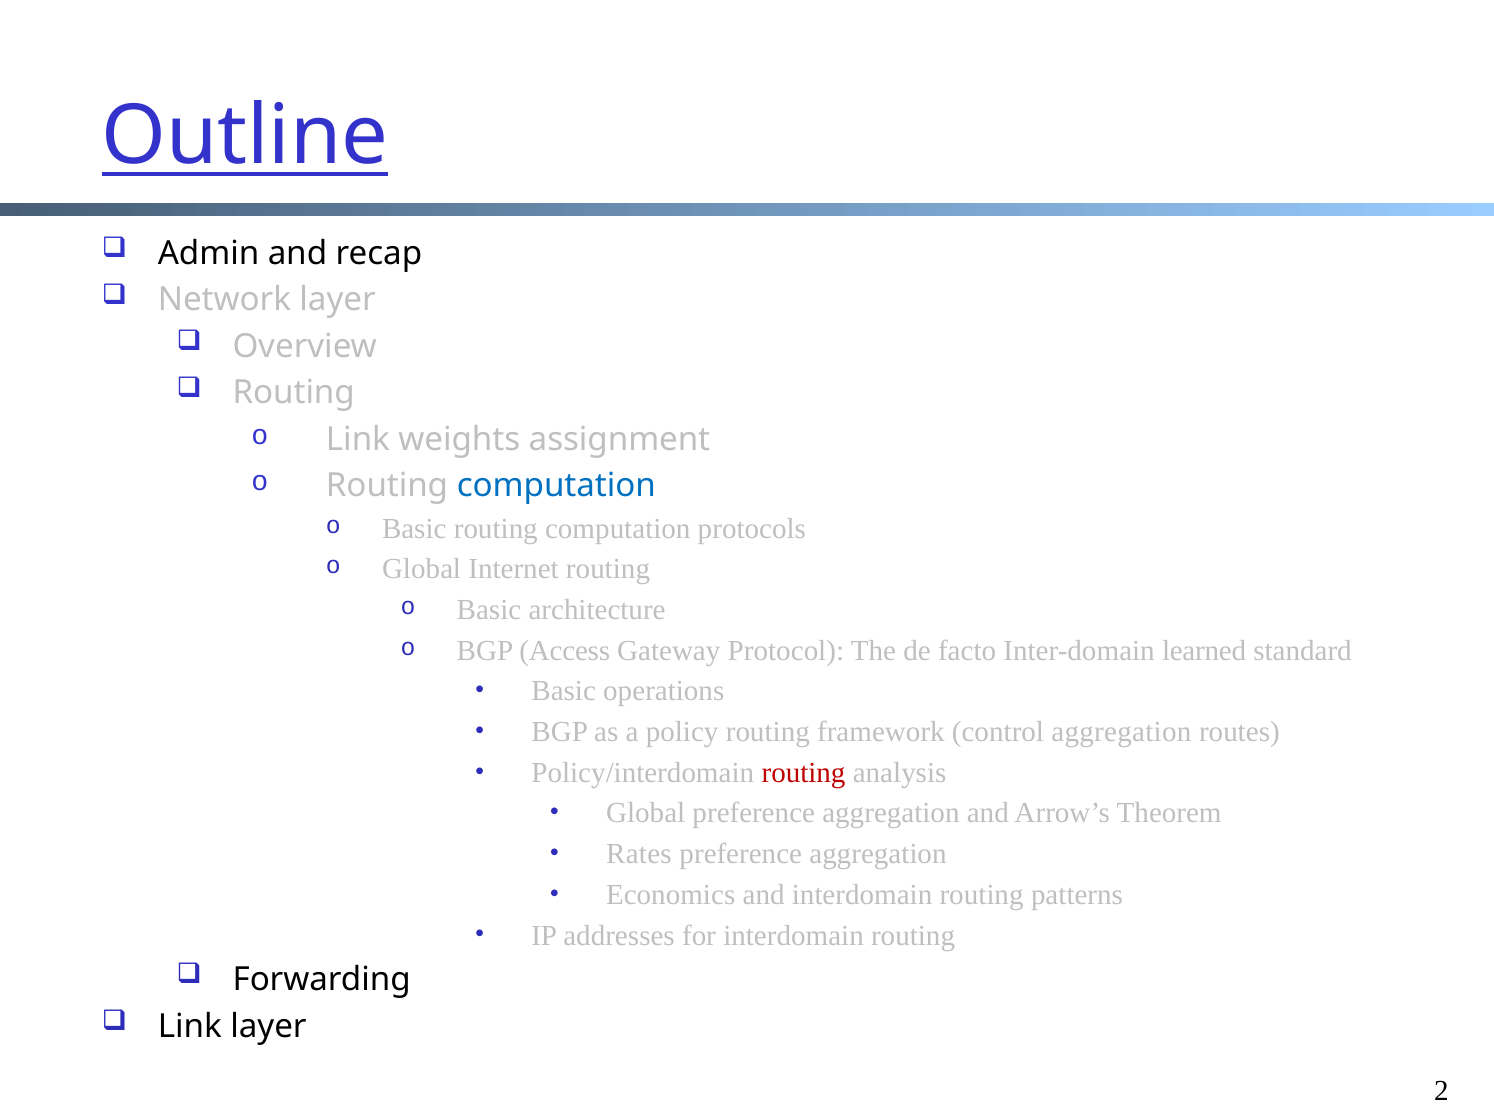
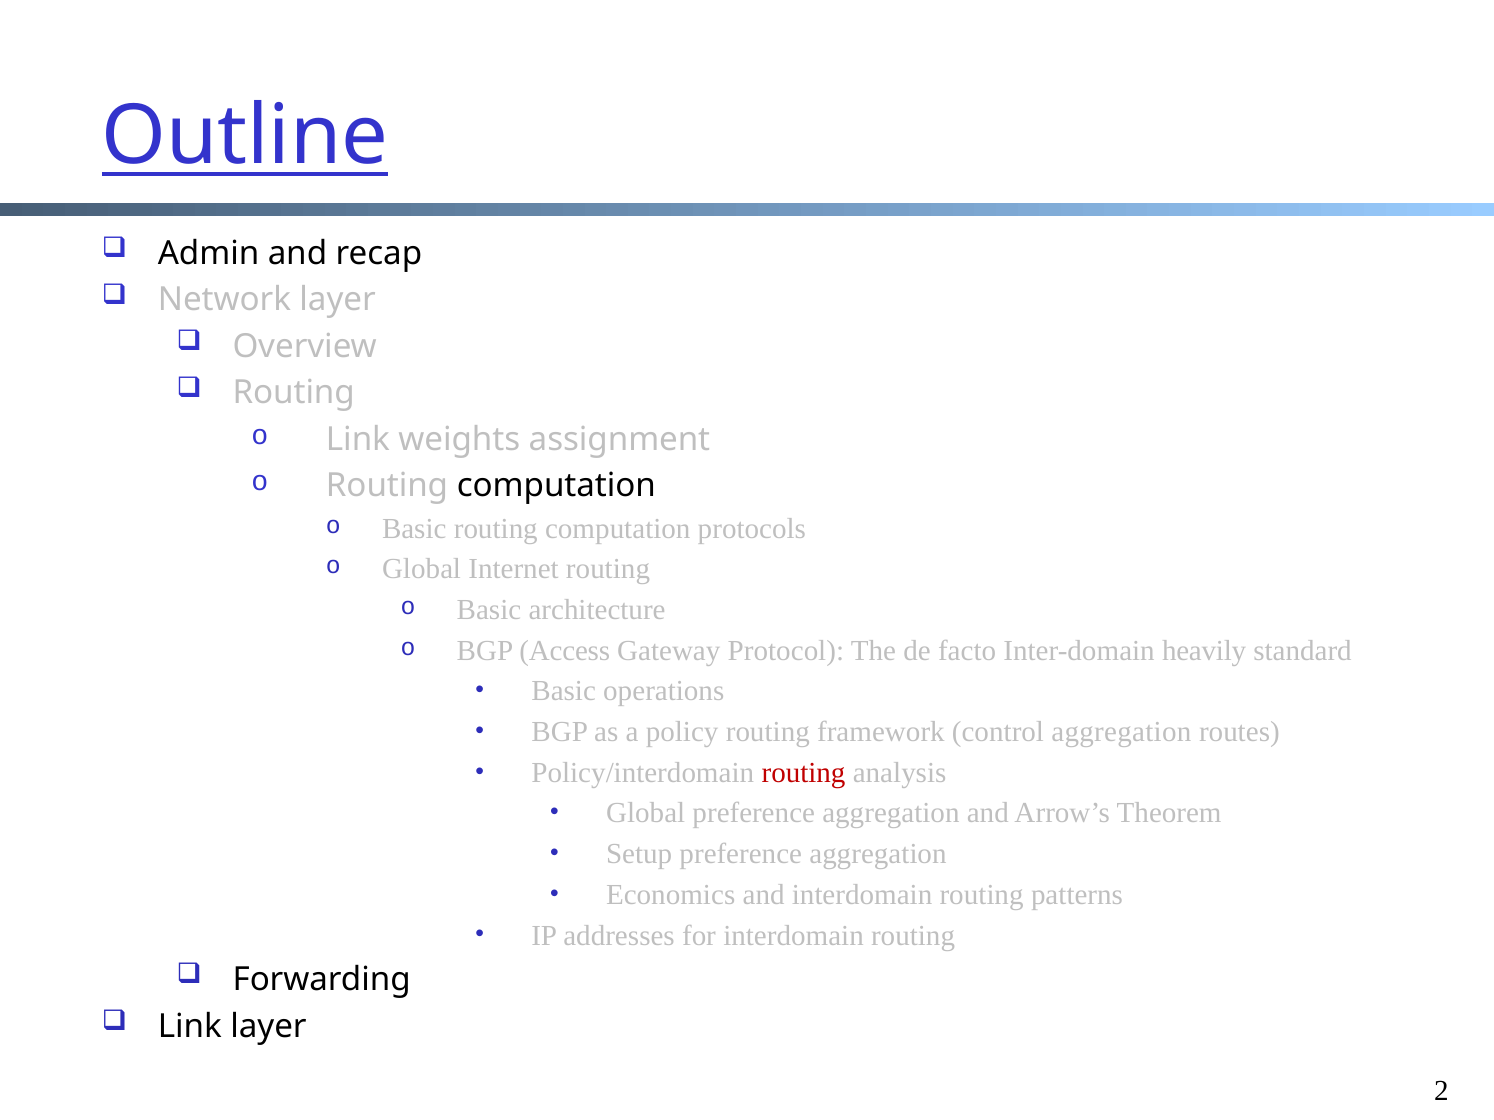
computation at (556, 486) colour: blue -> black
learned: learned -> heavily
Rates: Rates -> Setup
